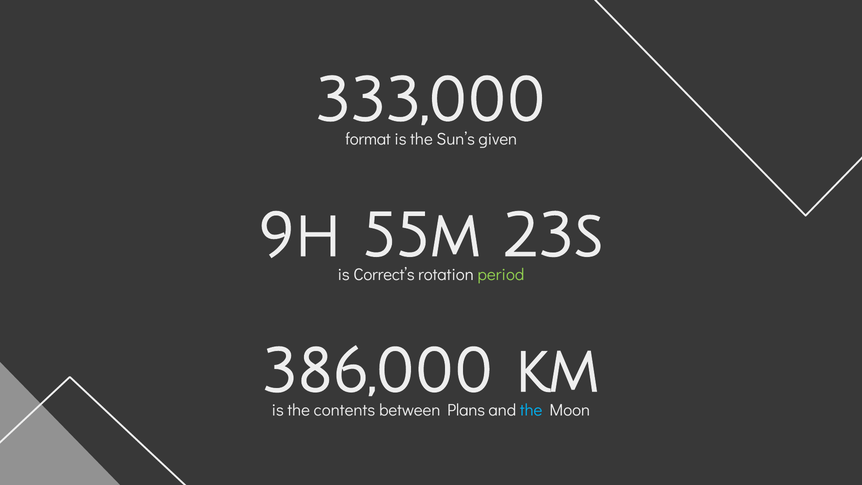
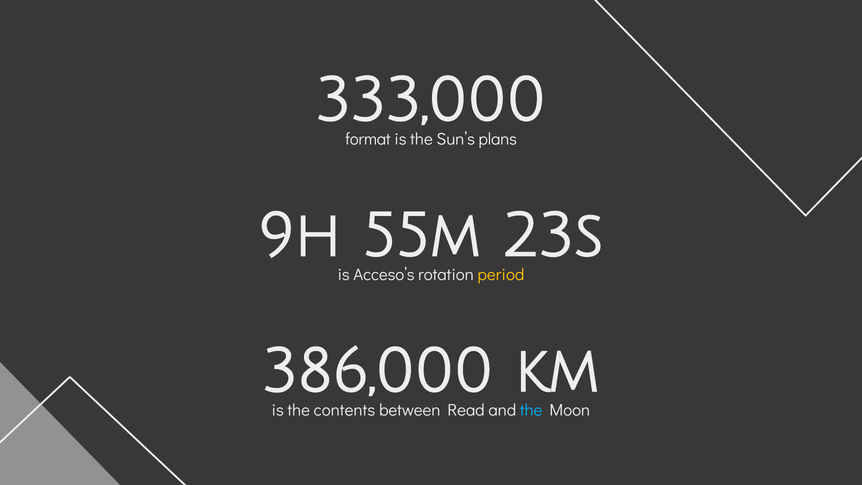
given: given -> plans
Correct’s: Correct’s -> Acceso’s
period colour: light green -> yellow
Plans: Plans -> Read
